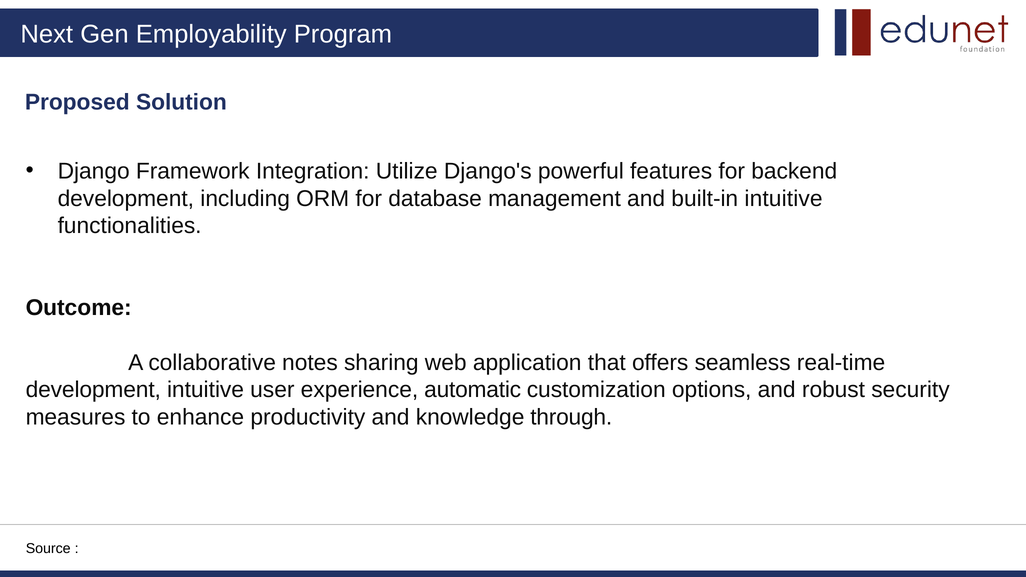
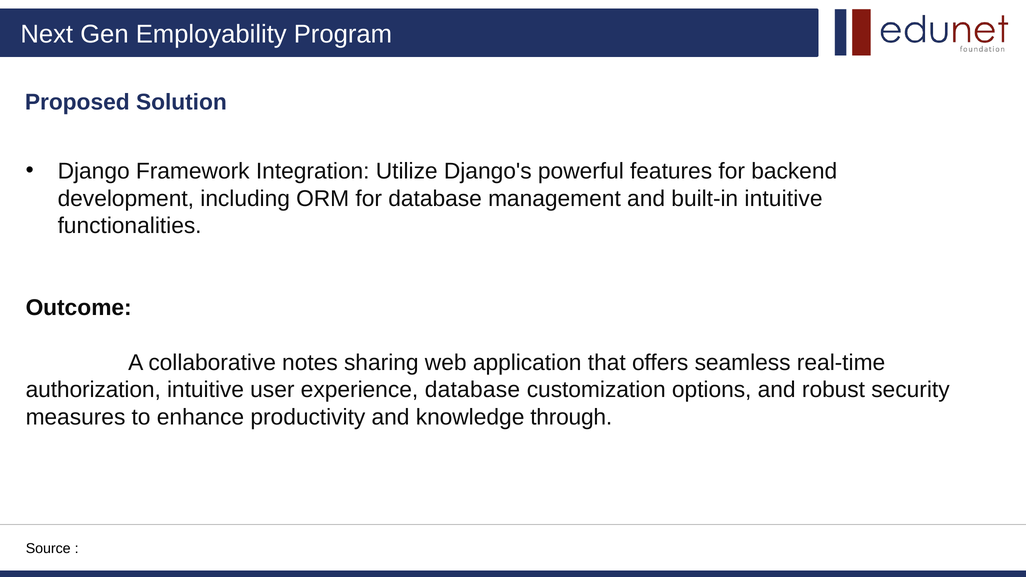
development at (93, 390): development -> authorization
experience automatic: automatic -> database
